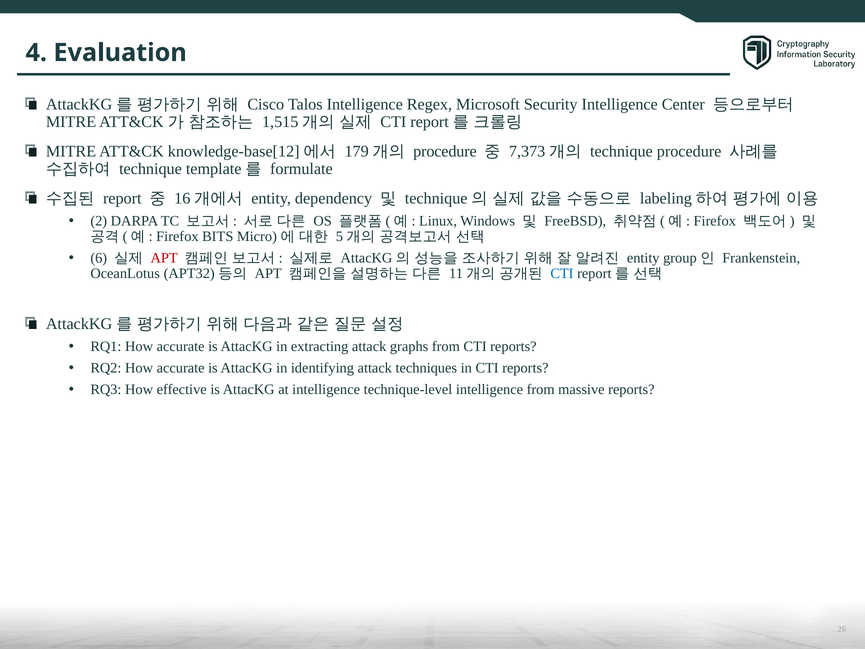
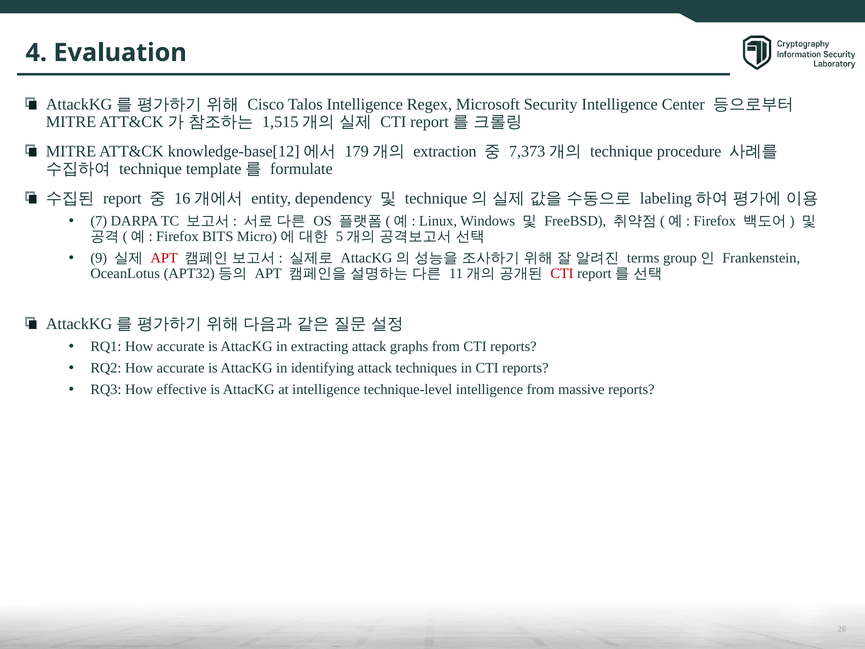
procedure at (445, 151): procedure -> extraction
2: 2 -> 7
6: 6 -> 9
entity at (643, 258): entity -> terms
CTI at (562, 274) colour: blue -> red
